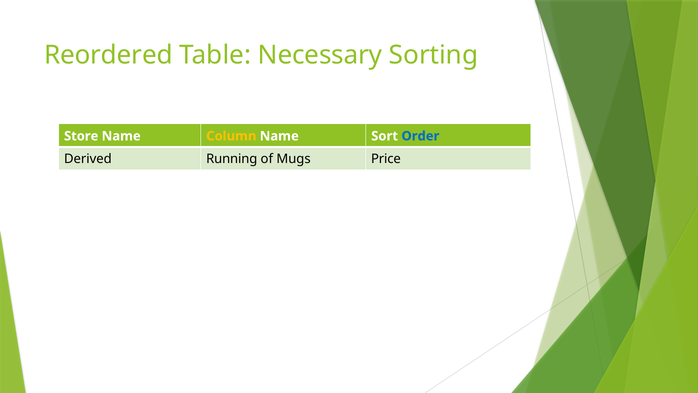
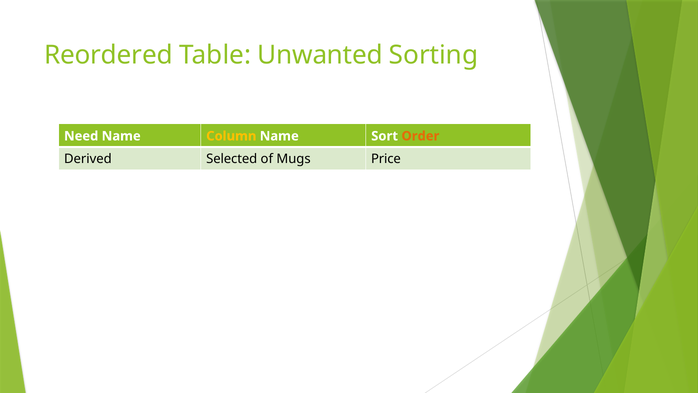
Necessary: Necessary -> Unwanted
Store: Store -> Need
Order colour: blue -> orange
Running: Running -> Selected
